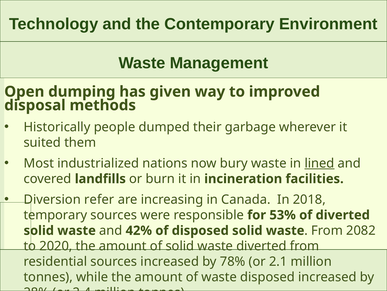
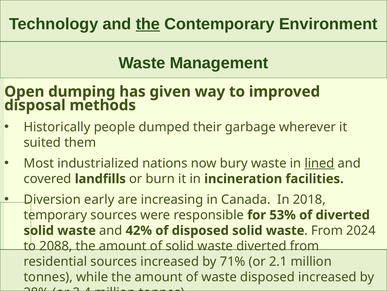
the at (148, 24) underline: none -> present
refer: refer -> early
2082: 2082 -> 2024
2020: 2020 -> 2088
78%: 78% -> 71%
